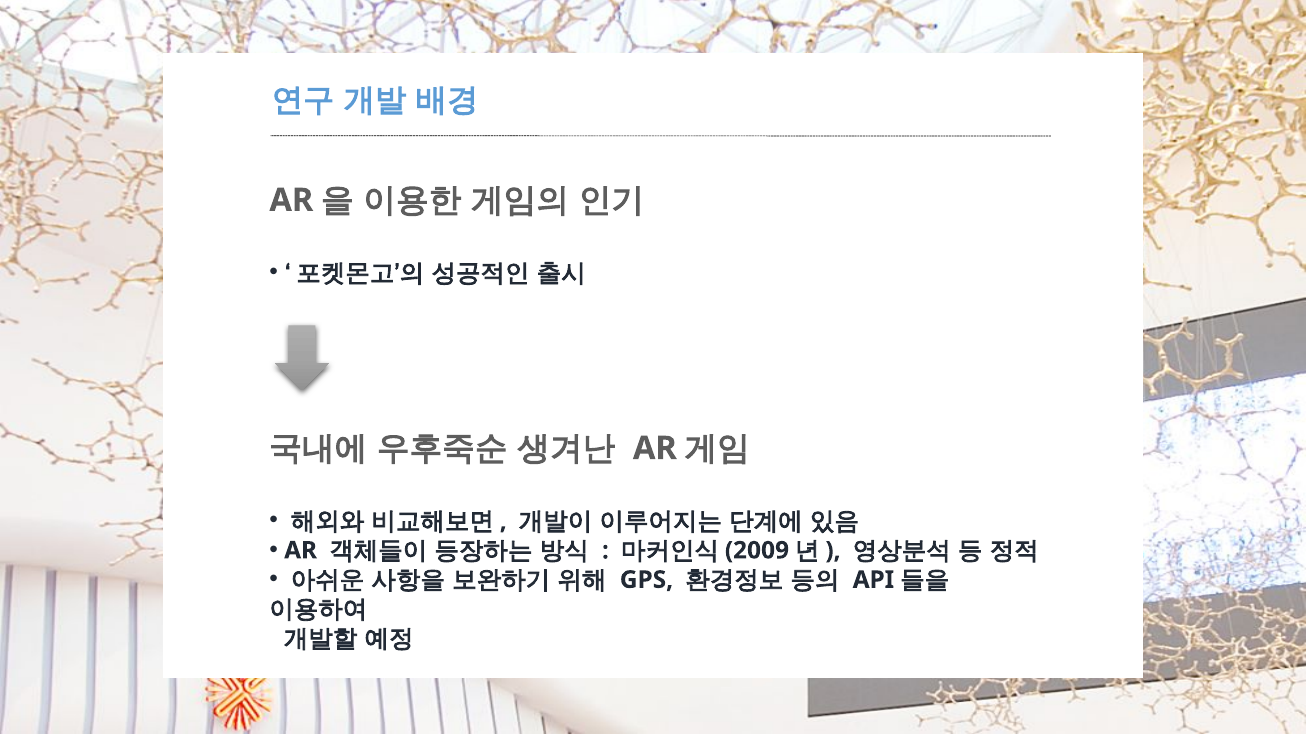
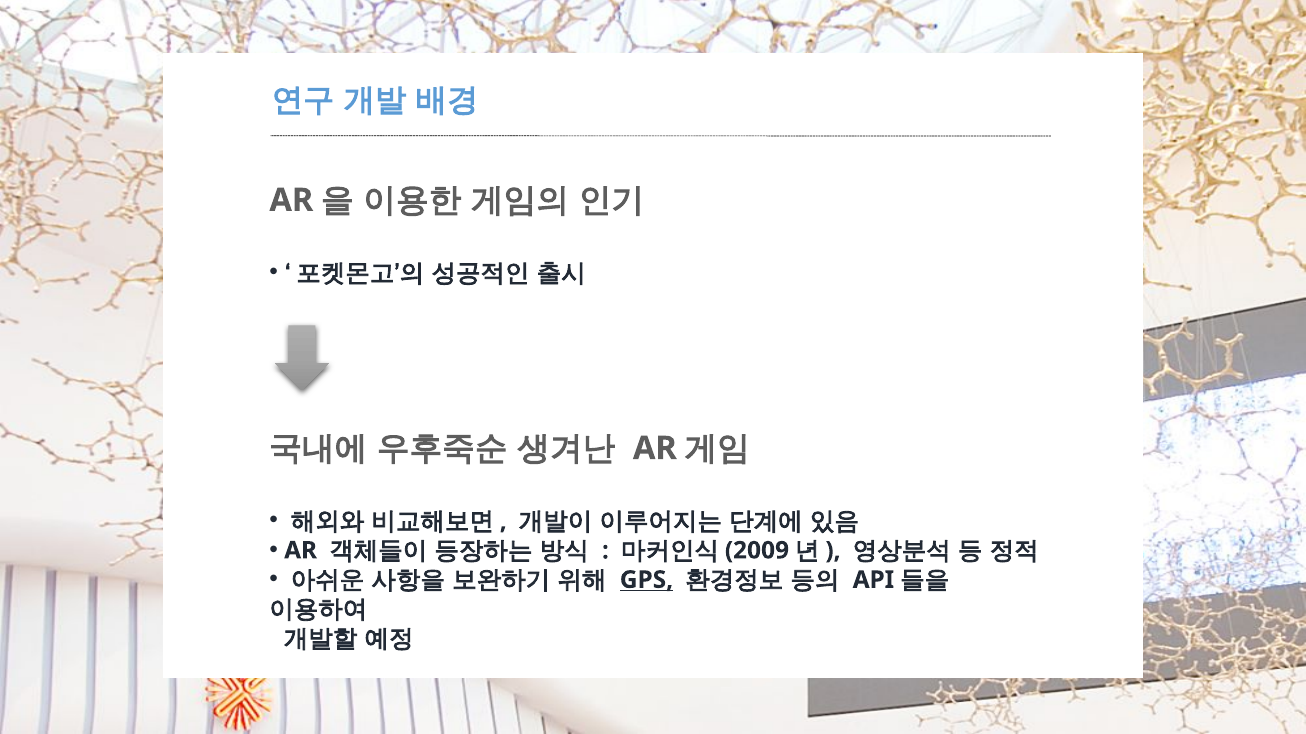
GPS underline: none -> present
